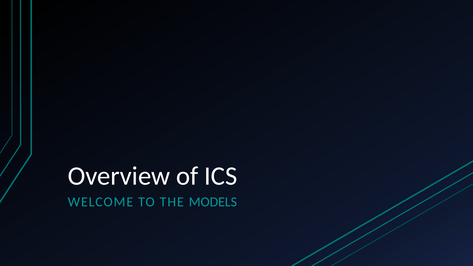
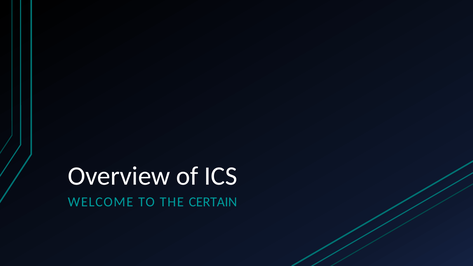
MODELS: MODELS -> CERTAIN
